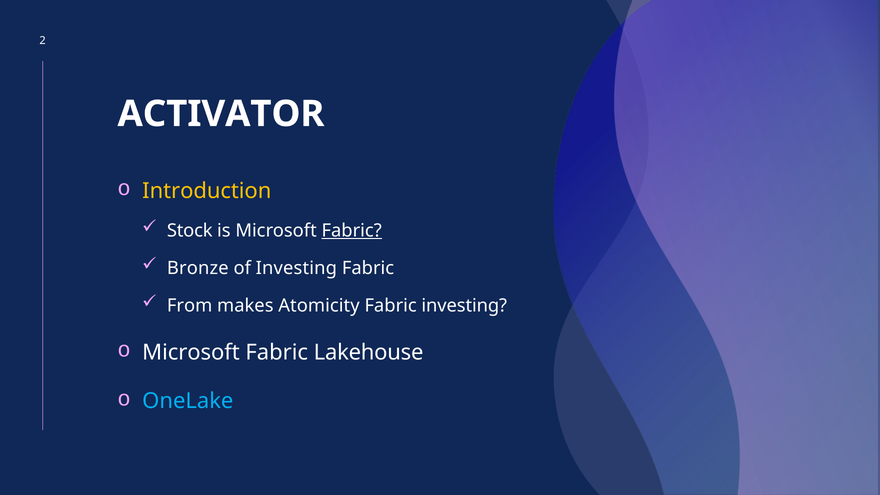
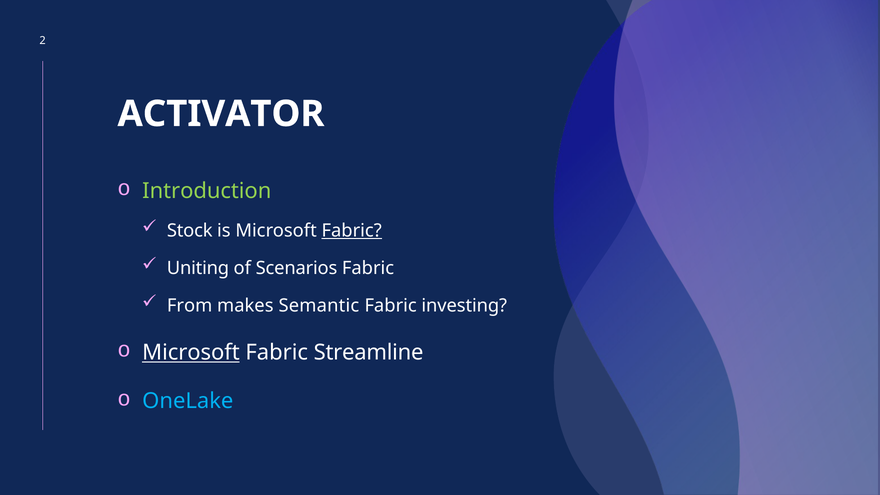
Introduction colour: yellow -> light green
Bronze: Bronze -> Uniting
of Investing: Investing -> Scenarios
Atomicity: Atomicity -> Semantic
Microsoft at (191, 352) underline: none -> present
Lakehouse: Lakehouse -> Streamline
